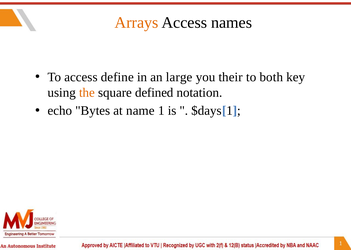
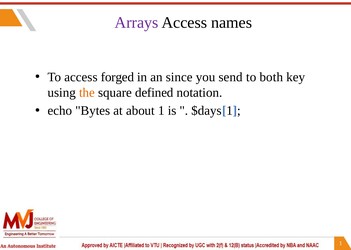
Arrays colour: orange -> purple
define: define -> forged
large: large -> since
their: their -> send
name: name -> about
